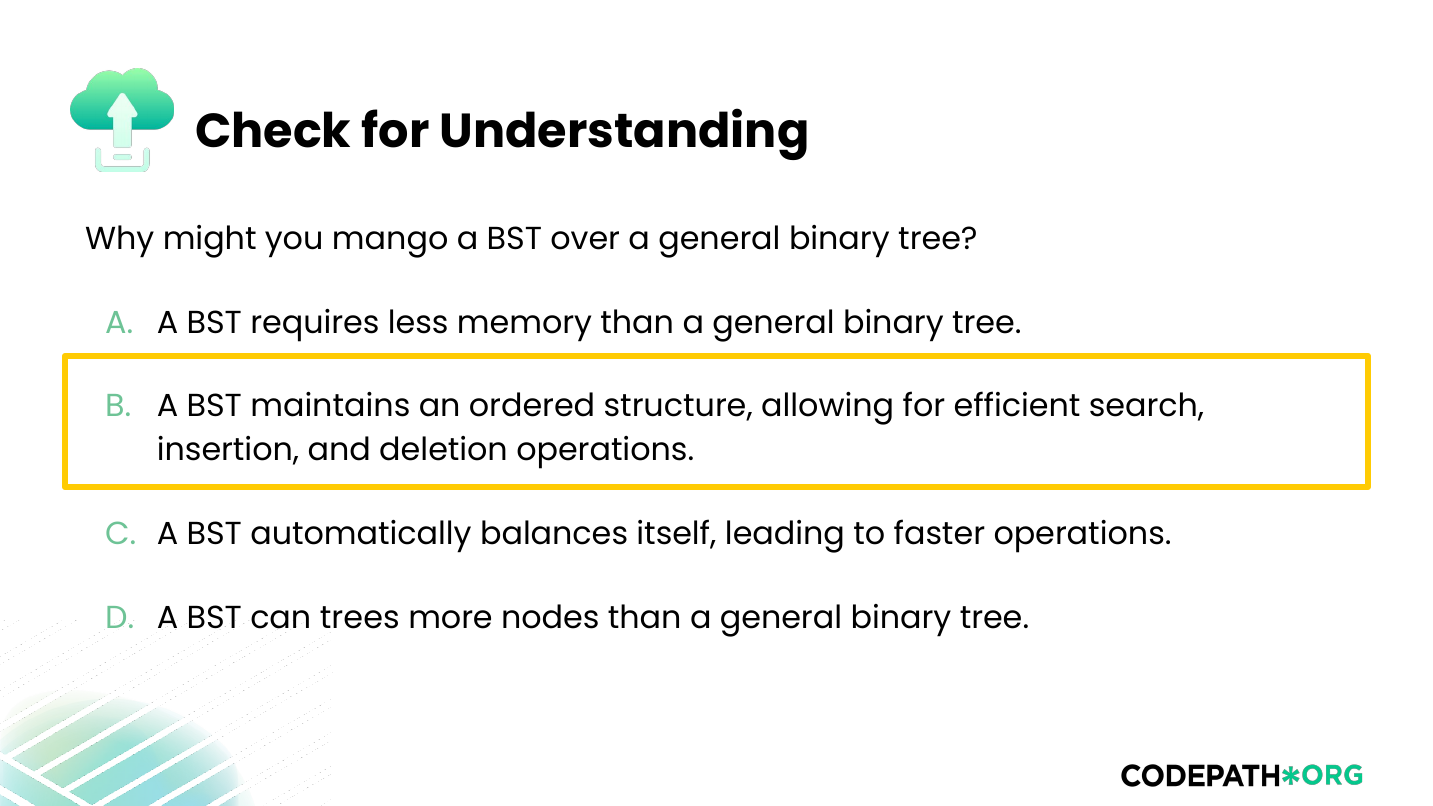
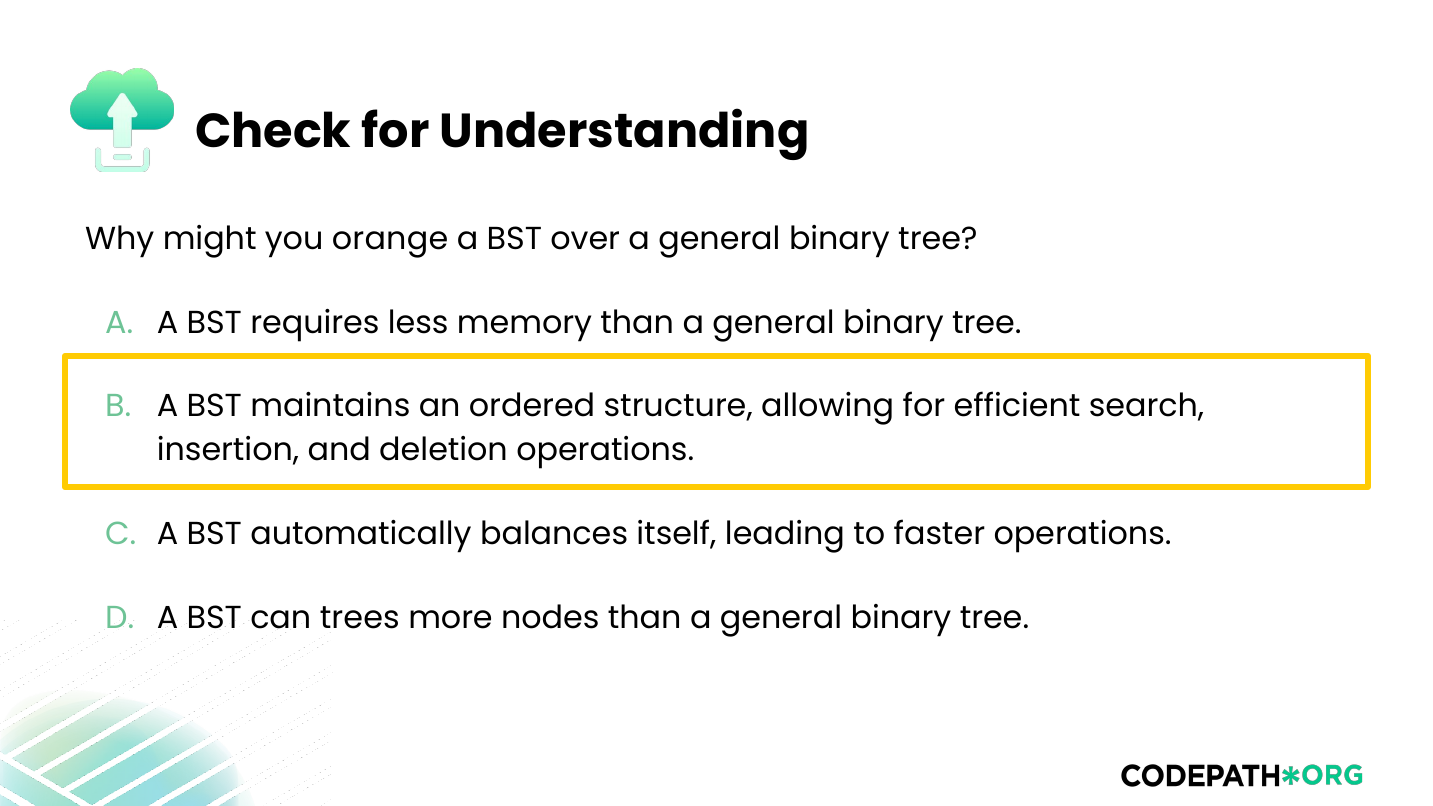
mango: mango -> orange
